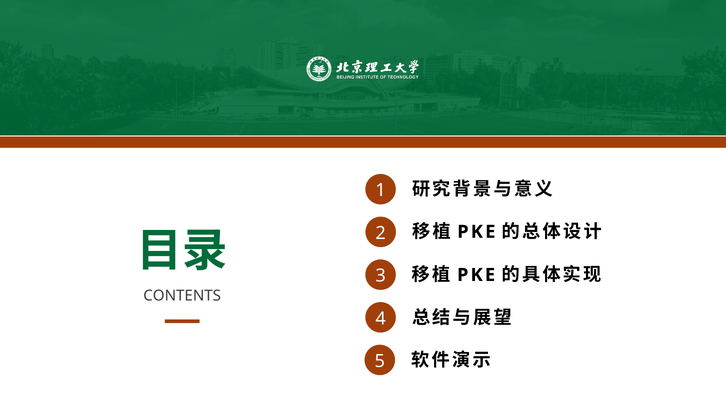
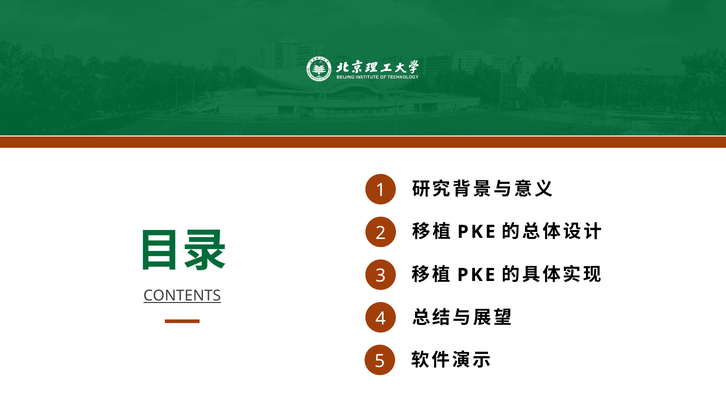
CONTENTS underline: none -> present
